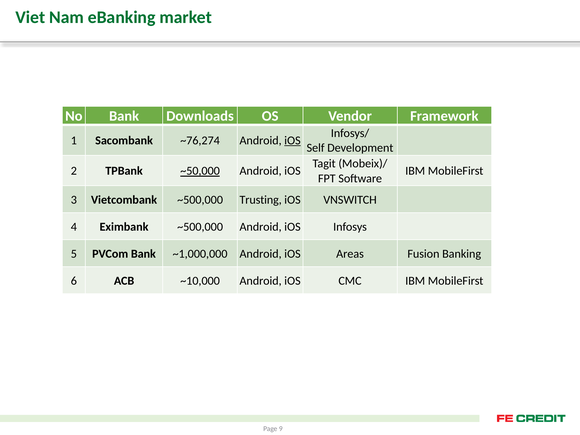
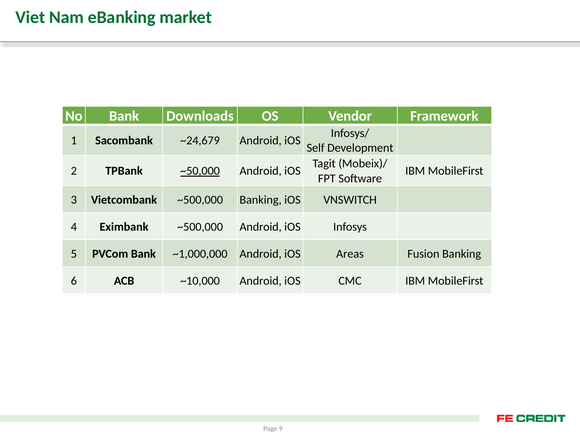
~76,274: ~76,274 -> ~24,679
iOS at (292, 141) underline: present -> none
~500,000 Trusting: Trusting -> Banking
